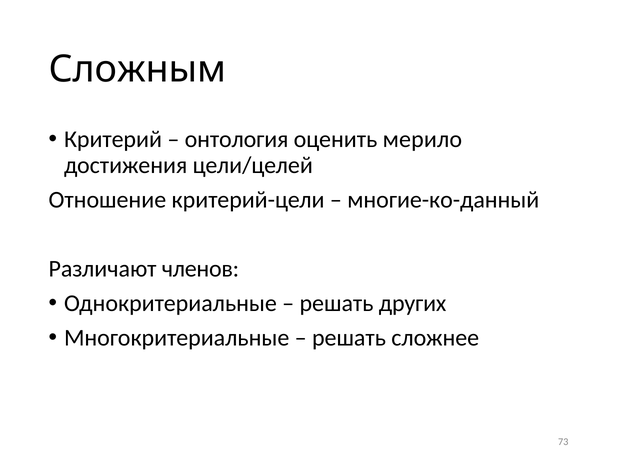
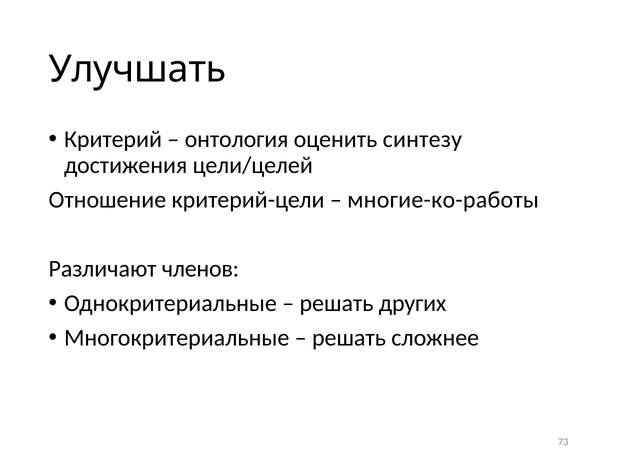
Сложным: Сложным -> Улучшать
мерило: мерило -> синтезу
многие-ко-данный: многие-ко-данный -> многие-ко-работы
